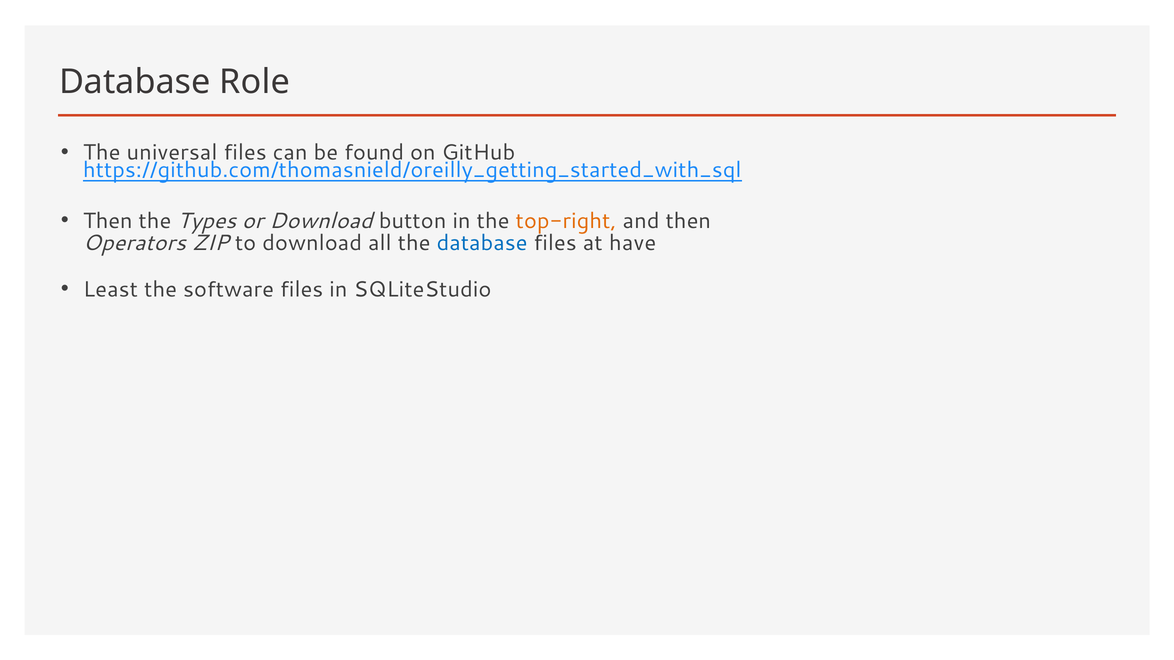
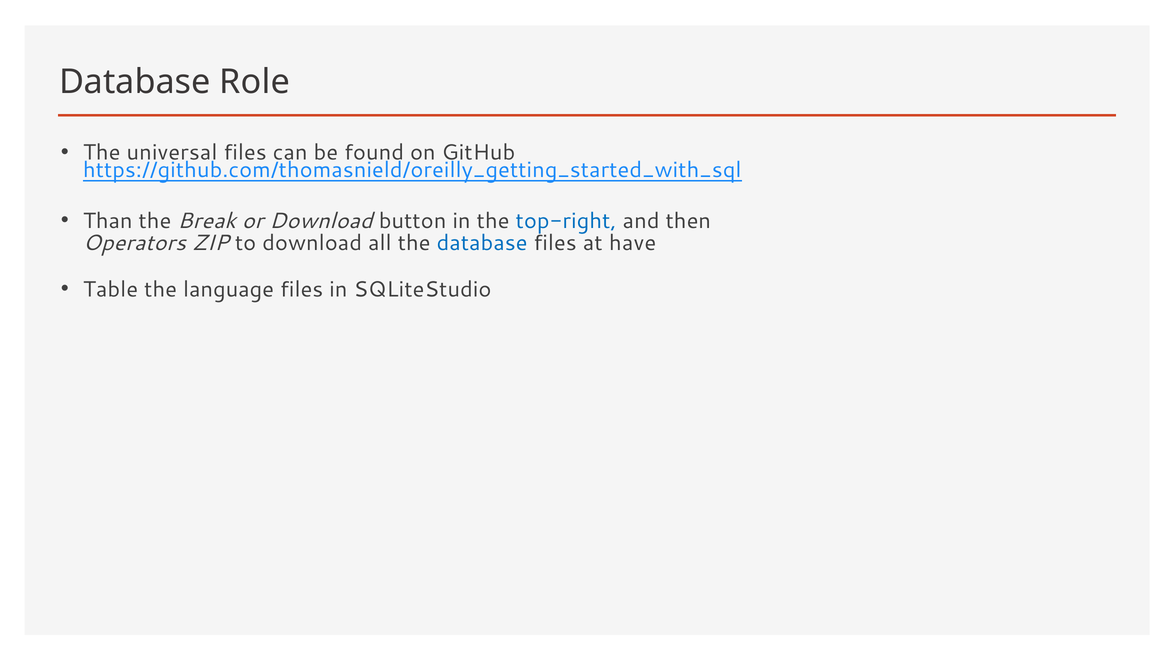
Then at (108, 221): Then -> Than
Types: Types -> Break
top-right colour: orange -> blue
Least: Least -> Table
software: software -> language
